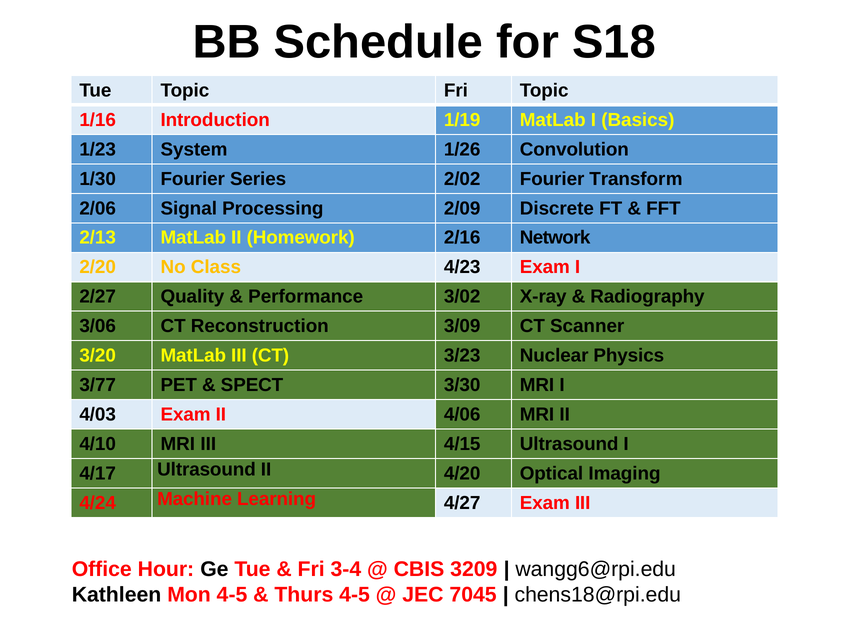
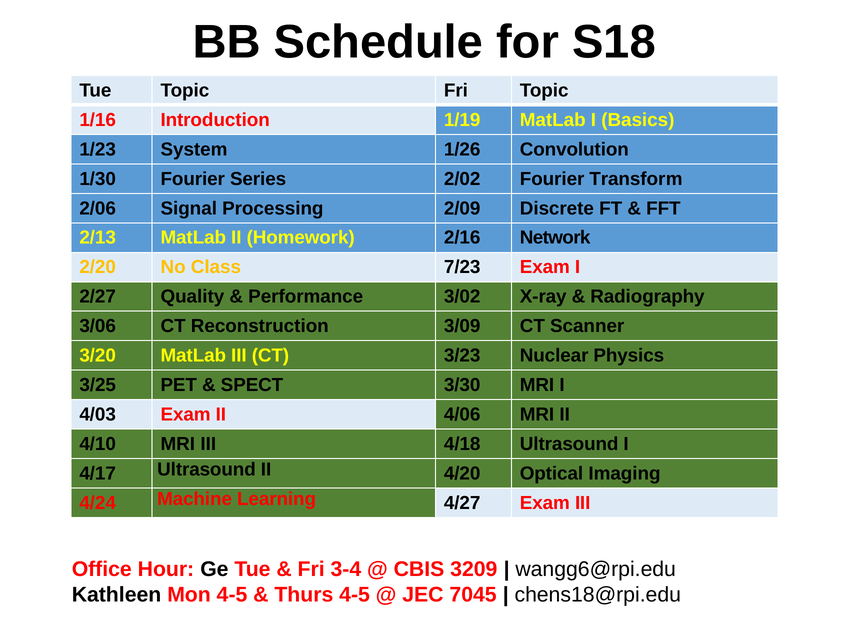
4/23: 4/23 -> 7/23
3/77: 3/77 -> 3/25
4/15: 4/15 -> 4/18
